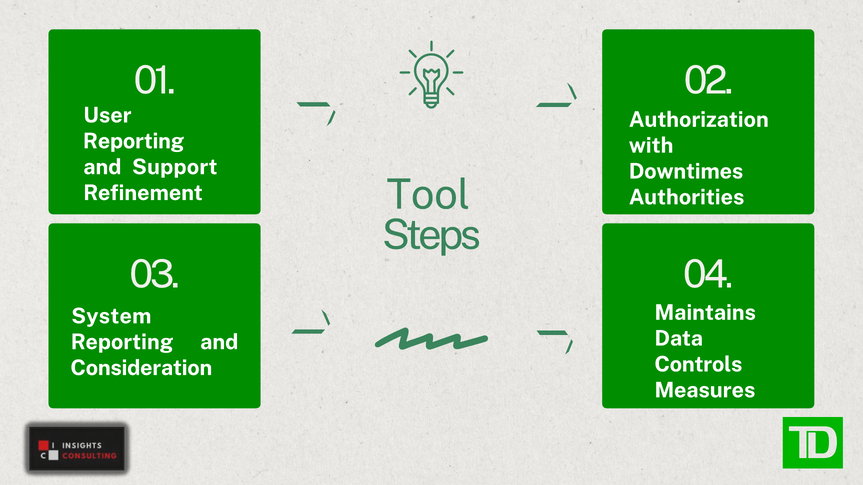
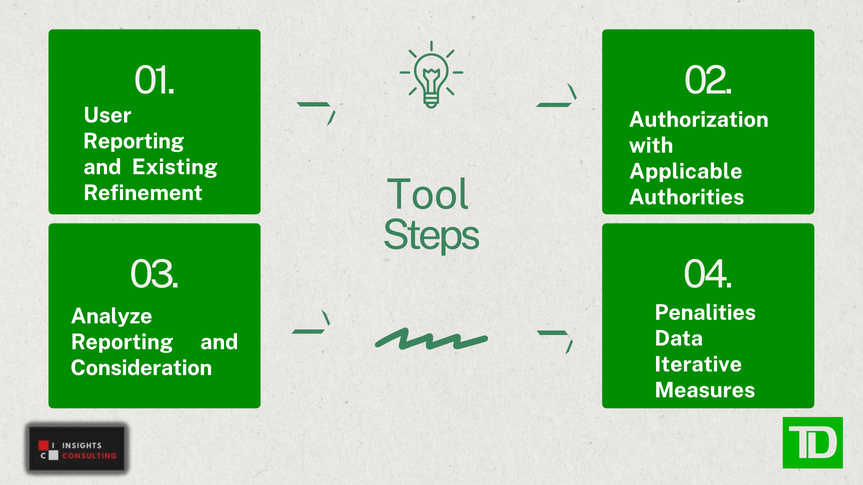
Support: Support -> Existing
Downtimes: Downtimes -> Applicable
Maintains: Maintains -> Penalities
System: System -> Analyze
Controls: Controls -> Iterative
